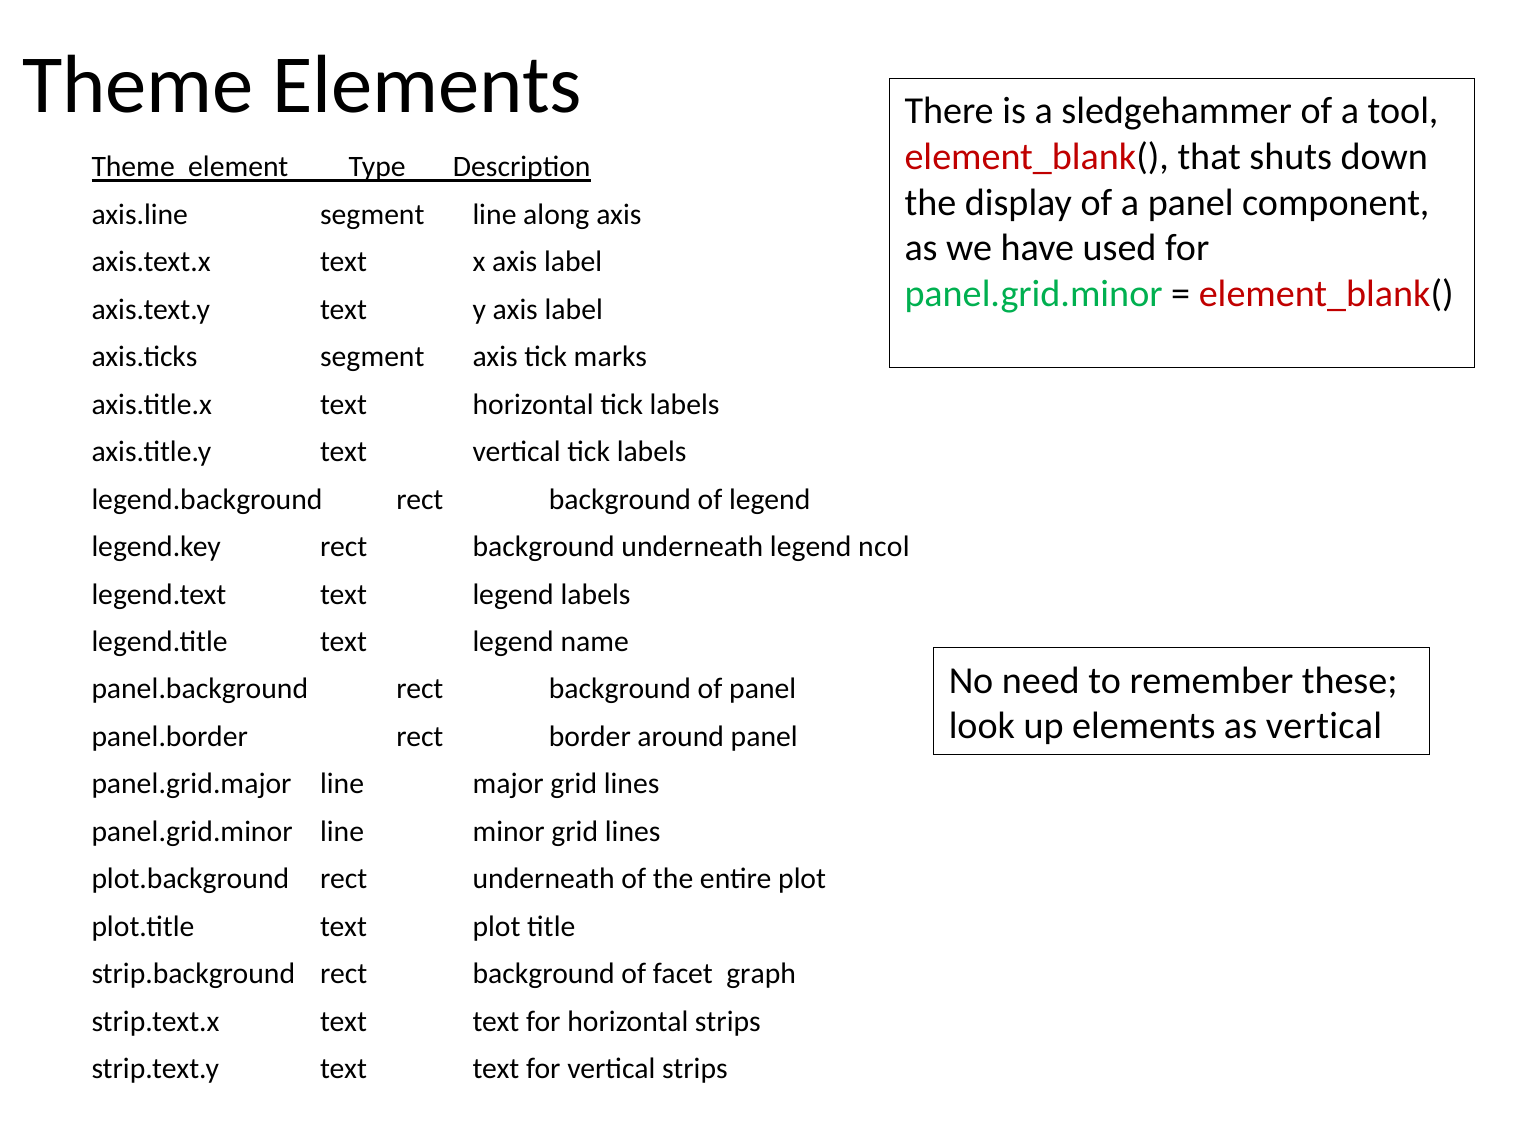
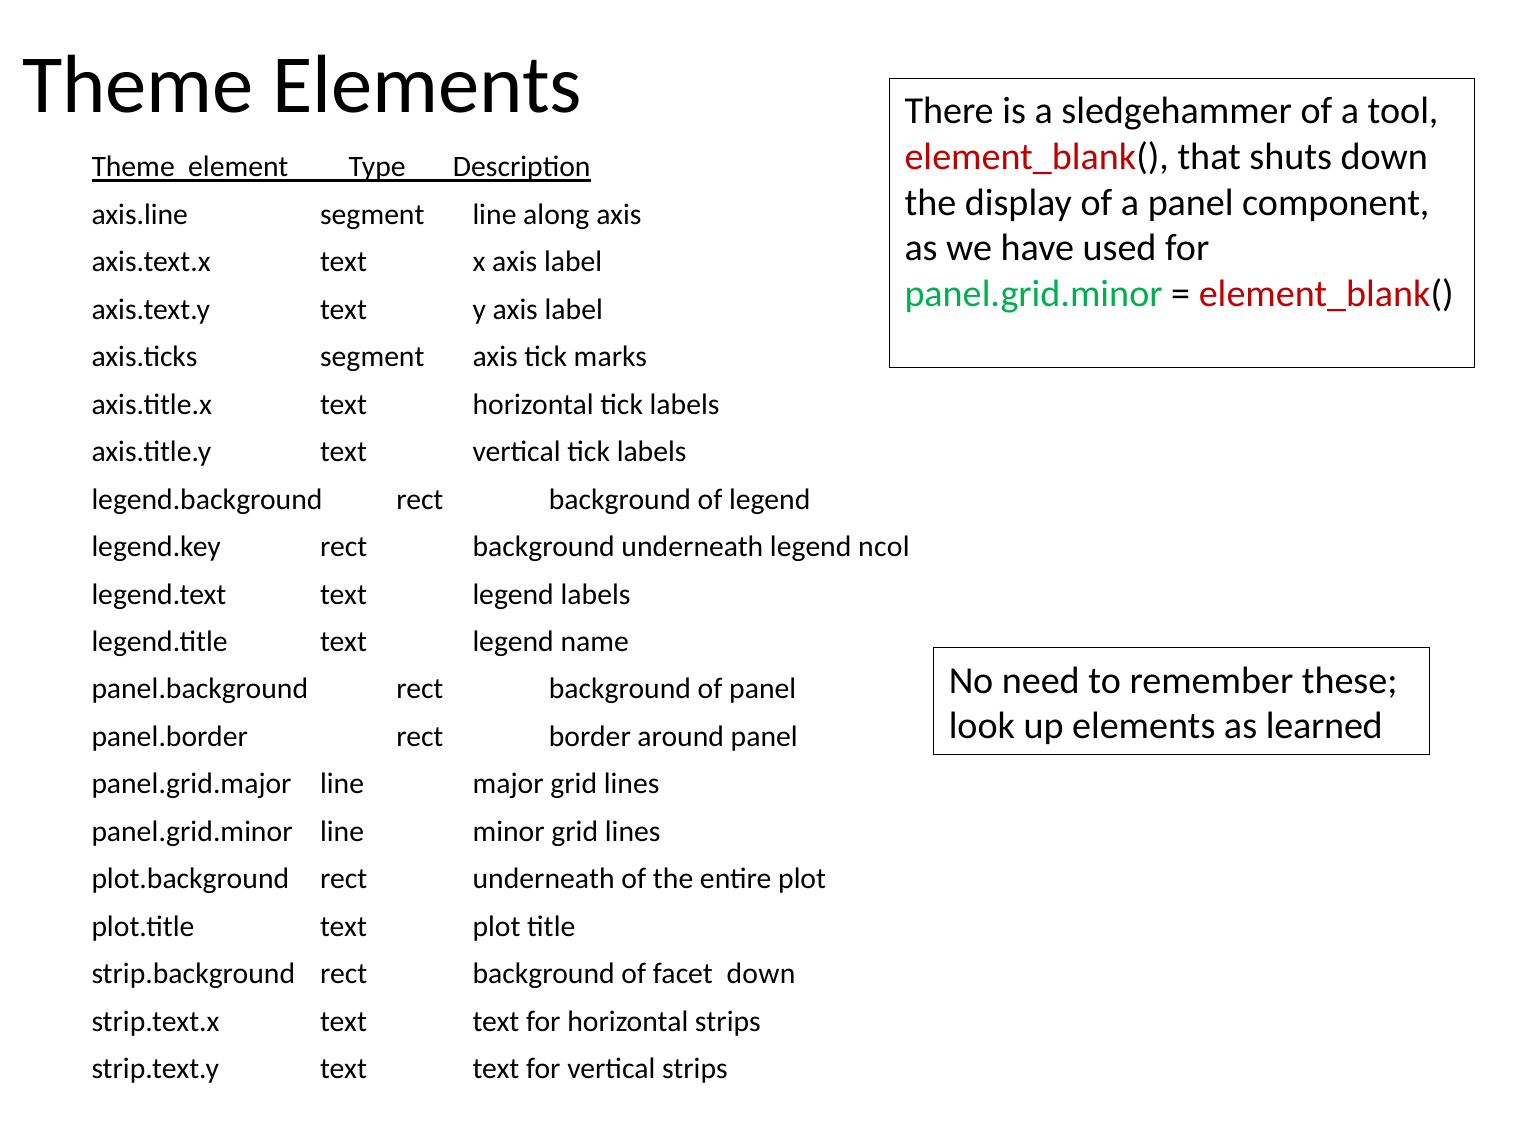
as vertical: vertical -> learned
facet graph: graph -> down
